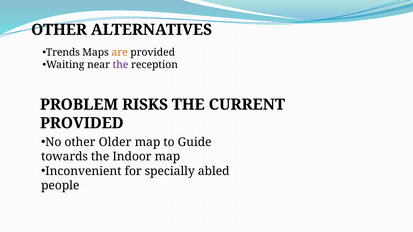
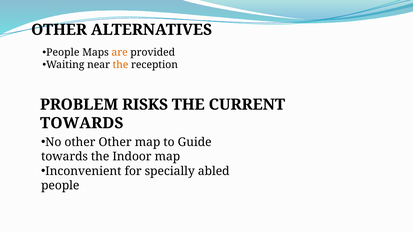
Trends at (63, 53): Trends -> People
the at (121, 65) colour: purple -> orange
PROVIDED at (82, 123): PROVIDED -> TOWARDS
other Older: Older -> Other
